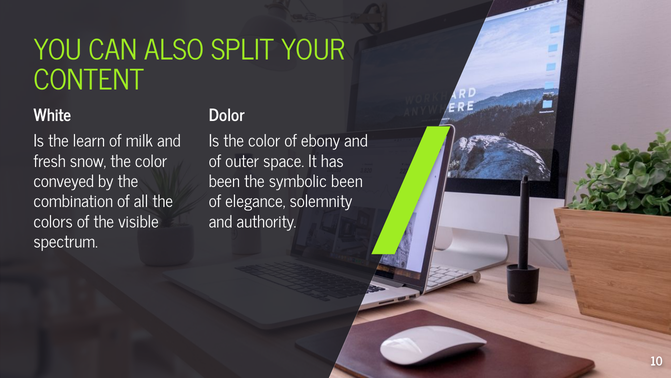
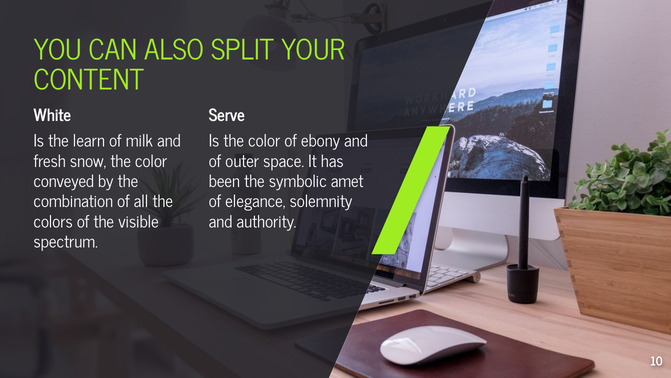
Dolor: Dolor -> Serve
symbolic been: been -> amet
